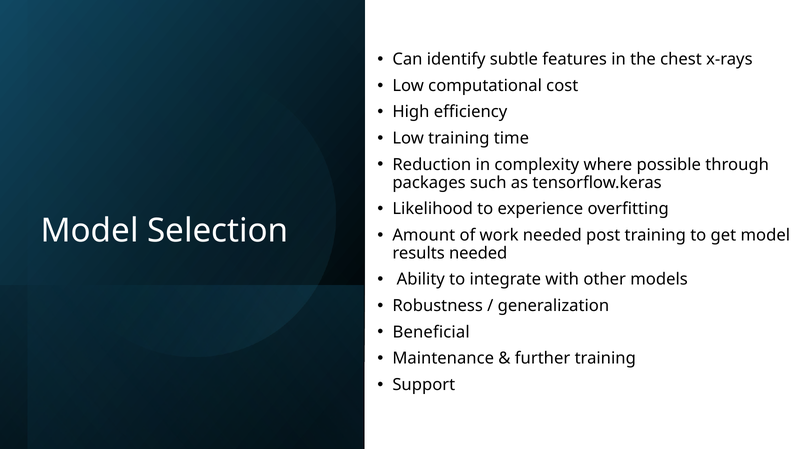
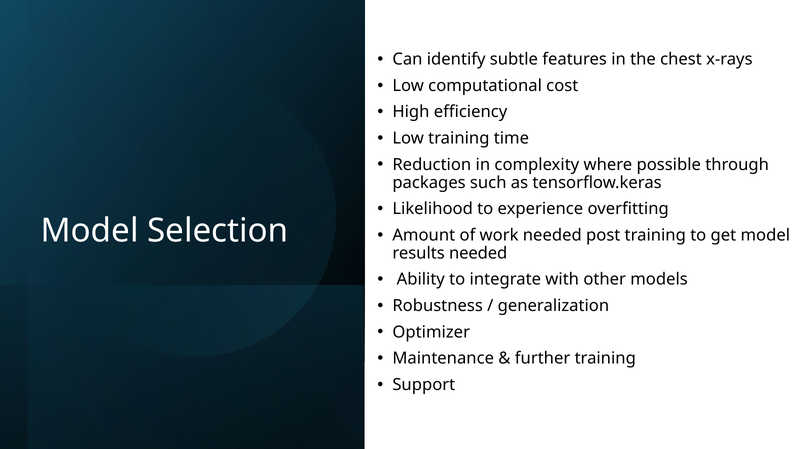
Beneficial: Beneficial -> Optimizer
